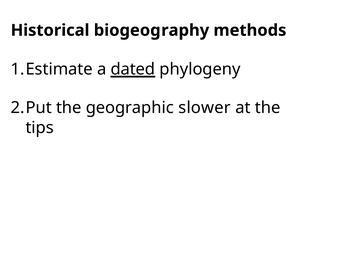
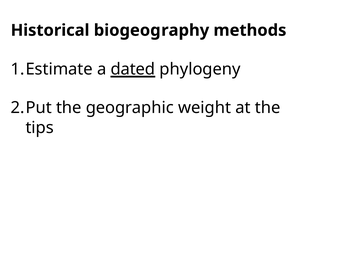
slower: slower -> weight
